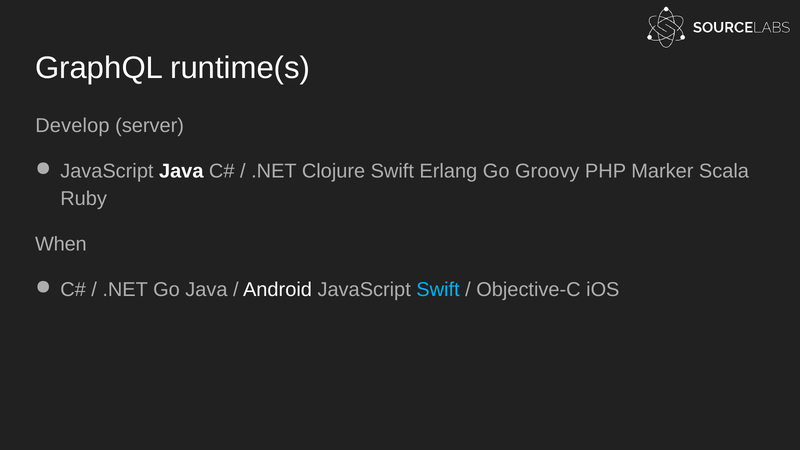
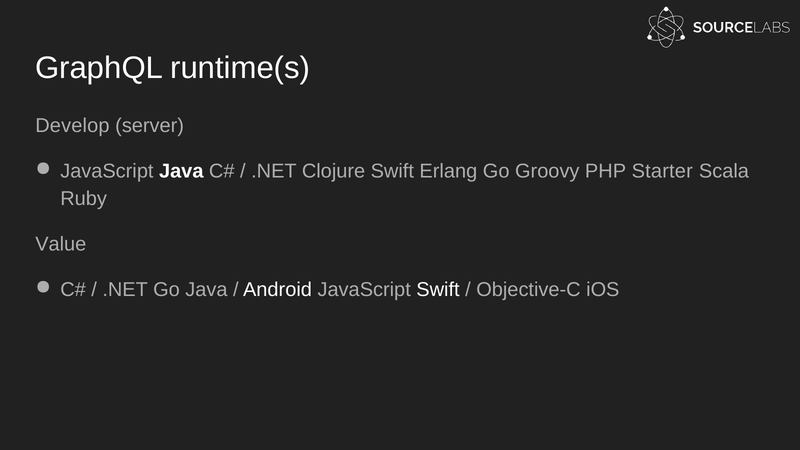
Marker: Marker -> Starter
When: When -> Value
Swift at (438, 289) colour: light blue -> white
